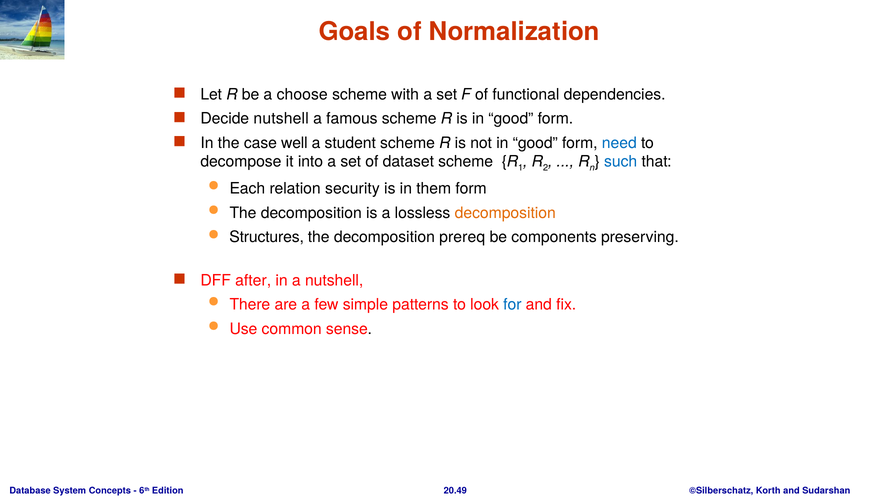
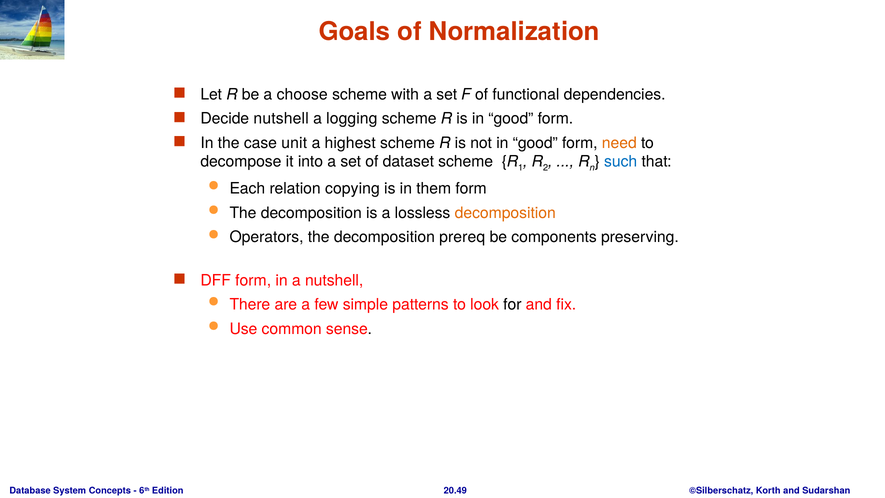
famous: famous -> logging
well: well -> unit
student: student -> highest
need colour: blue -> orange
security: security -> copying
Structures: Structures -> Operators
DFF after: after -> form
for colour: blue -> black
